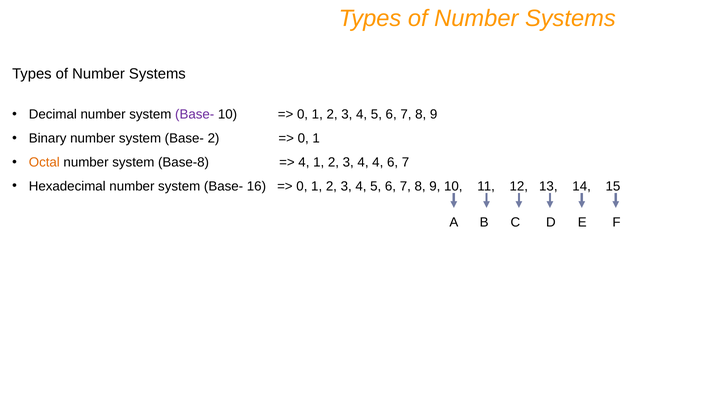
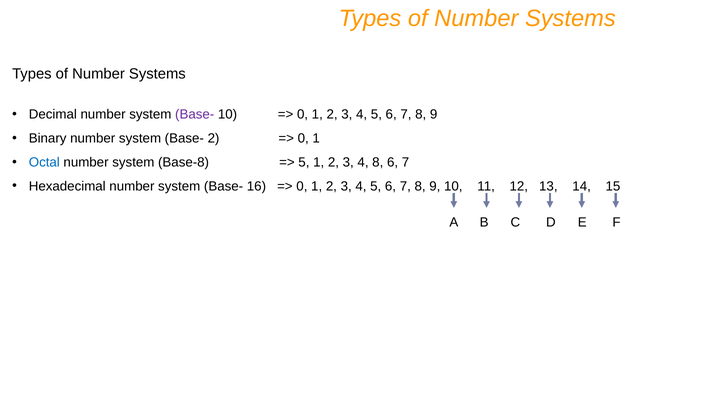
Octal colour: orange -> blue
4 at (304, 162): 4 -> 5
4 4: 4 -> 8
